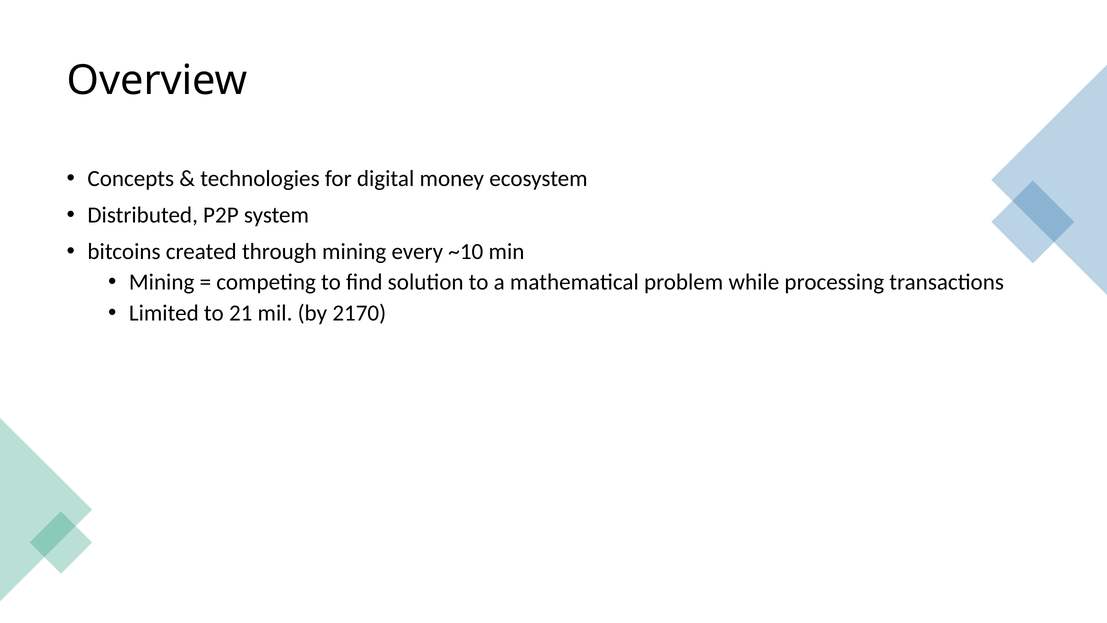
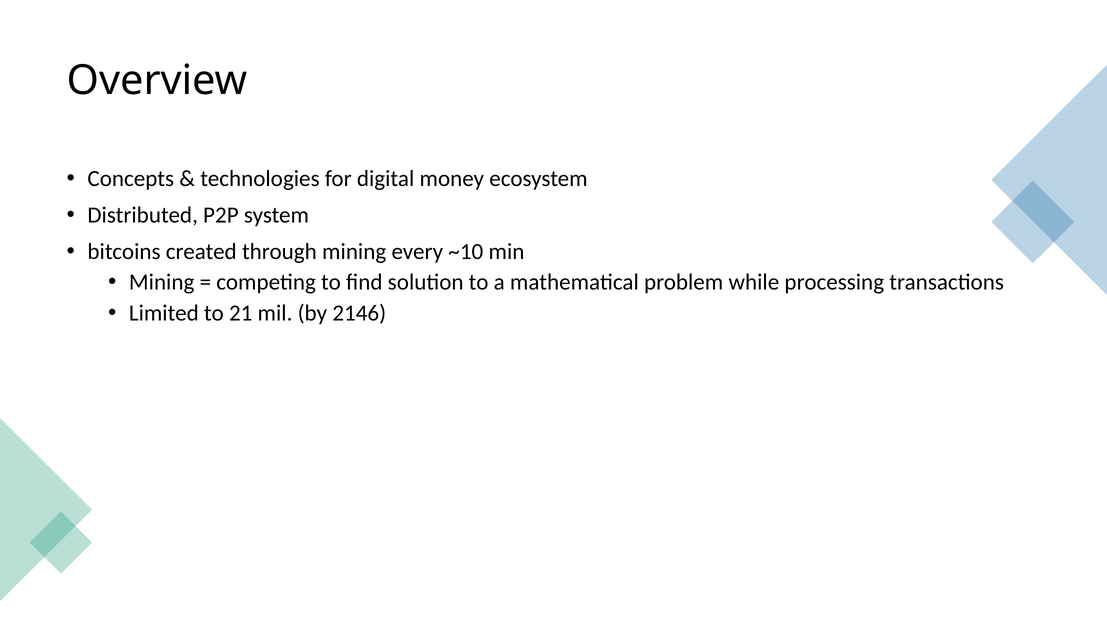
2170: 2170 -> 2146
